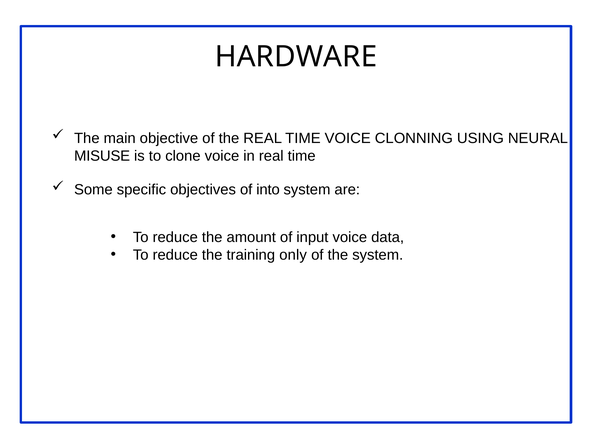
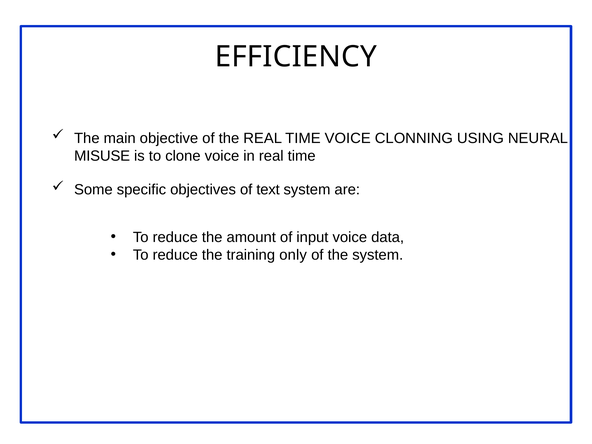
HARDWARE: HARDWARE -> EFFICIENCY
into: into -> text
